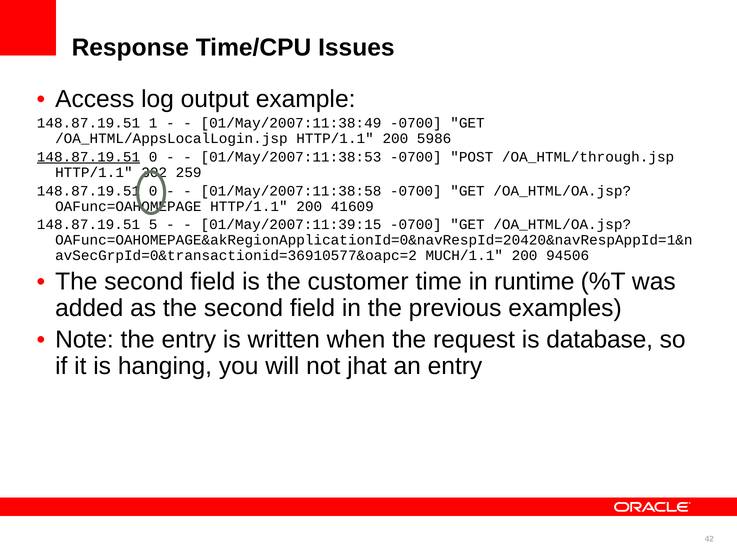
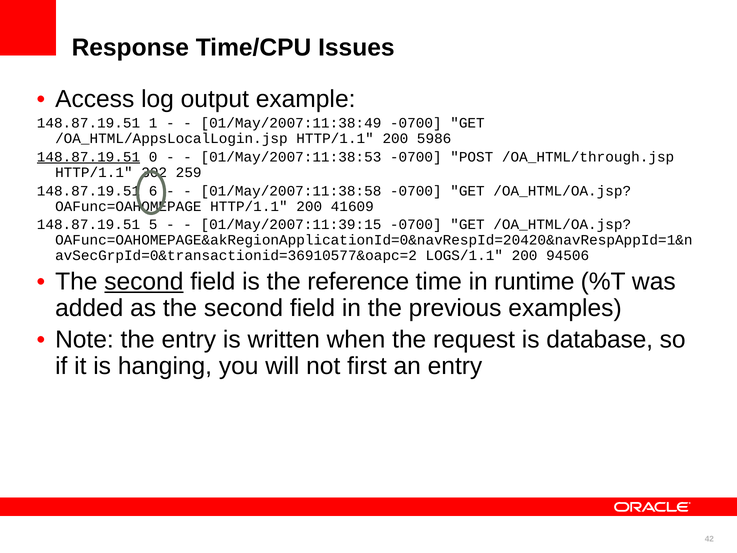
0 at (153, 191): 0 -> 6
MUCH/1.1: MUCH/1.1 -> LOGS/1.1
second at (144, 281) underline: none -> present
customer: customer -> reference
jhat: jhat -> first
